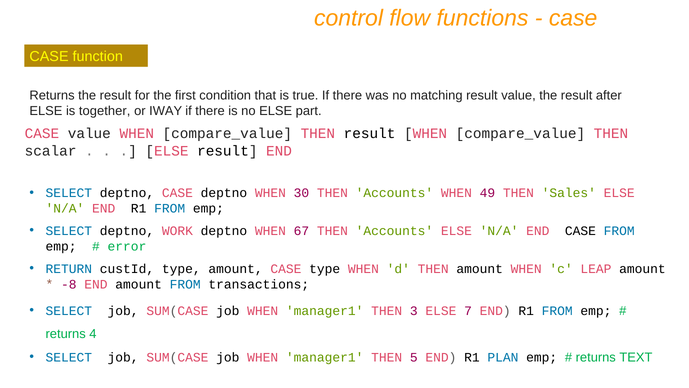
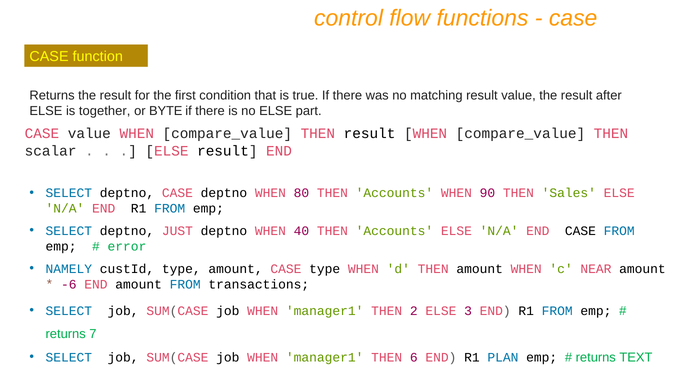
IWAY: IWAY -> BYTE
30: 30 -> 80
49: 49 -> 90
WORK: WORK -> JUST
67: 67 -> 40
RETURN: RETURN -> NAMELY
LEAP: LEAP -> NEAR
-8: -8 -> -6
3: 3 -> 2
7: 7 -> 3
4: 4 -> 7
5: 5 -> 6
